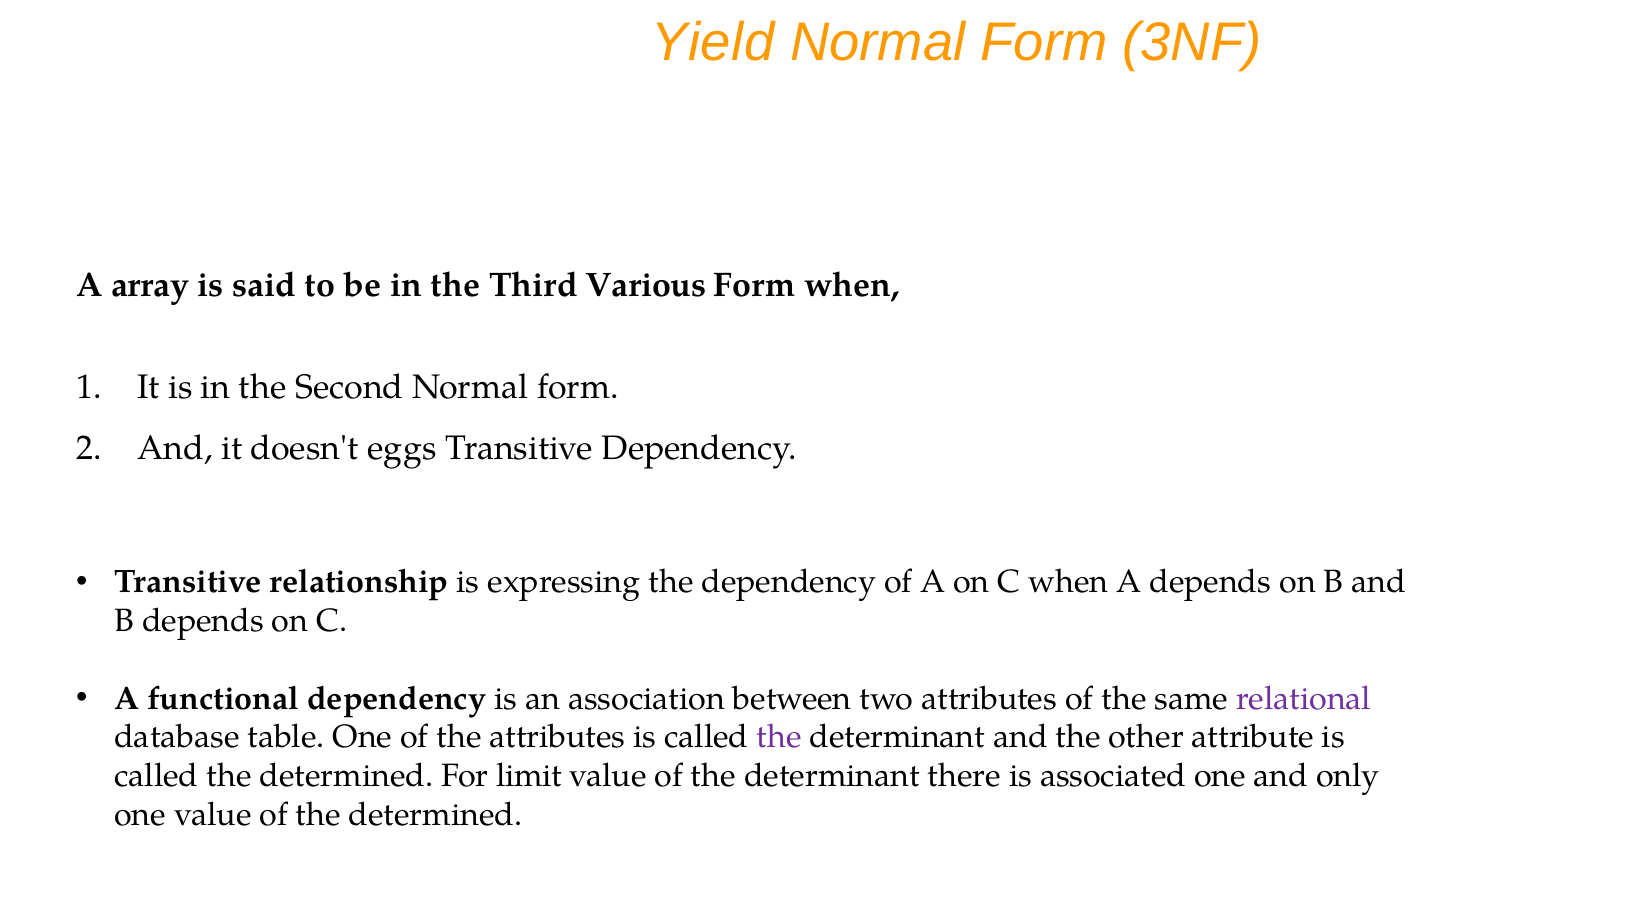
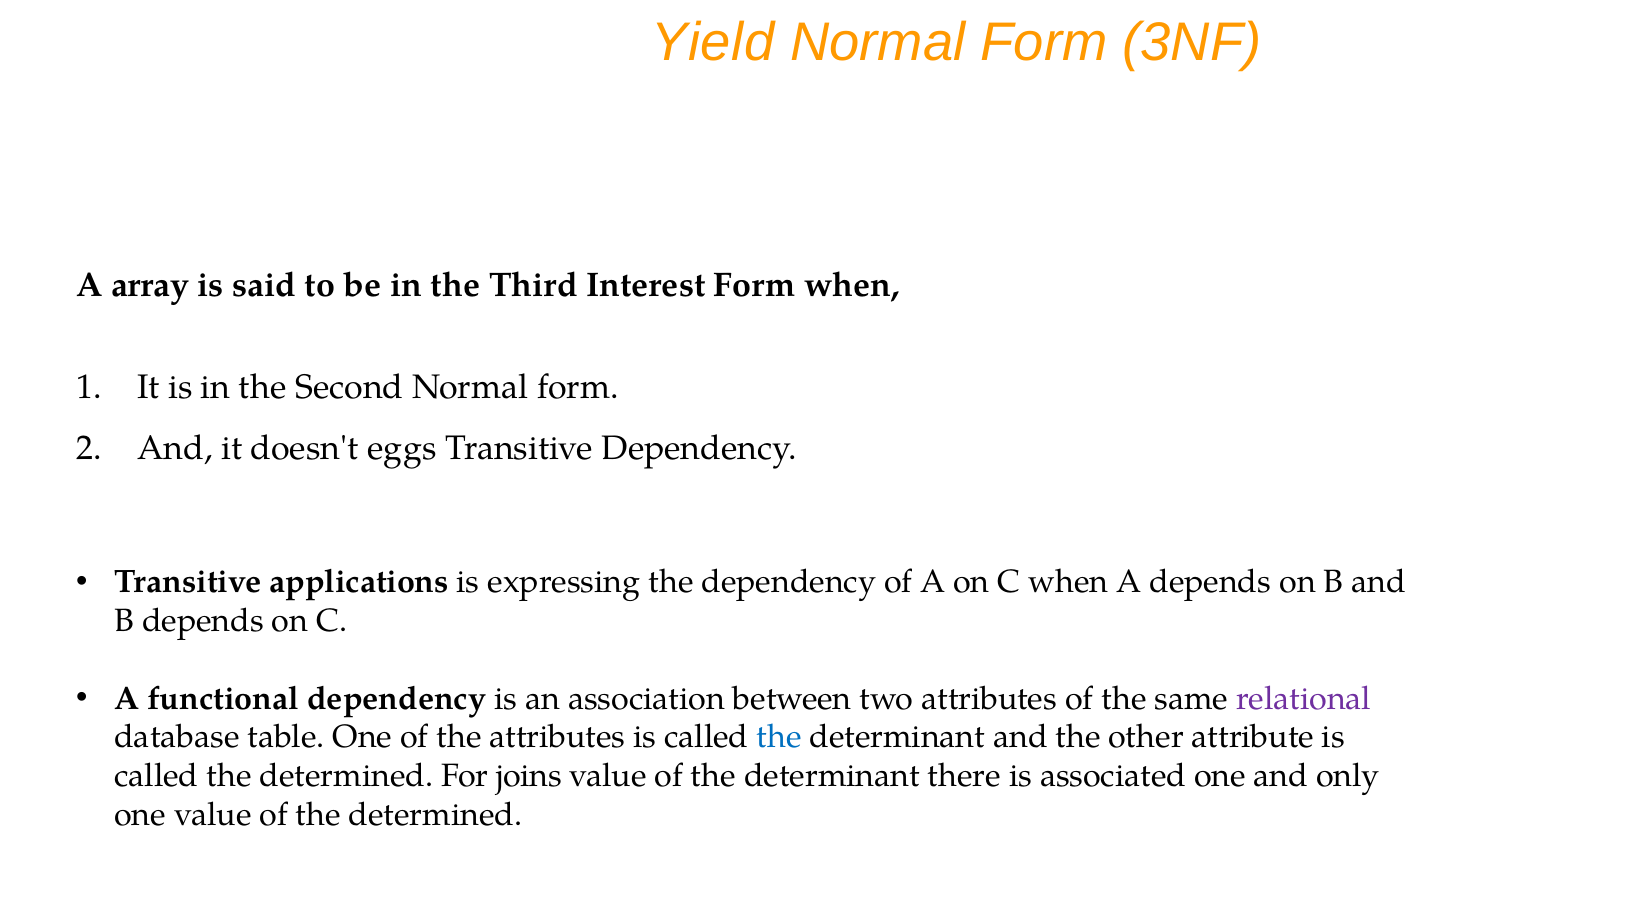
Various: Various -> Interest
relationship: relationship -> applications
the at (779, 738) colour: purple -> blue
limit: limit -> joins
